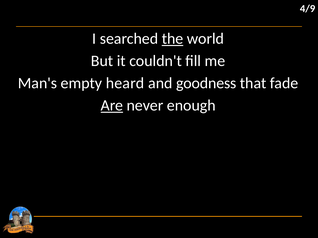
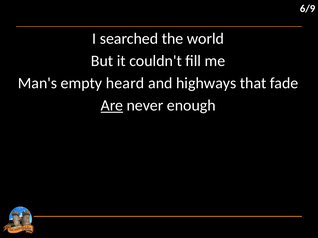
4/9: 4/9 -> 6/9
the underline: present -> none
goodness: goodness -> highways
